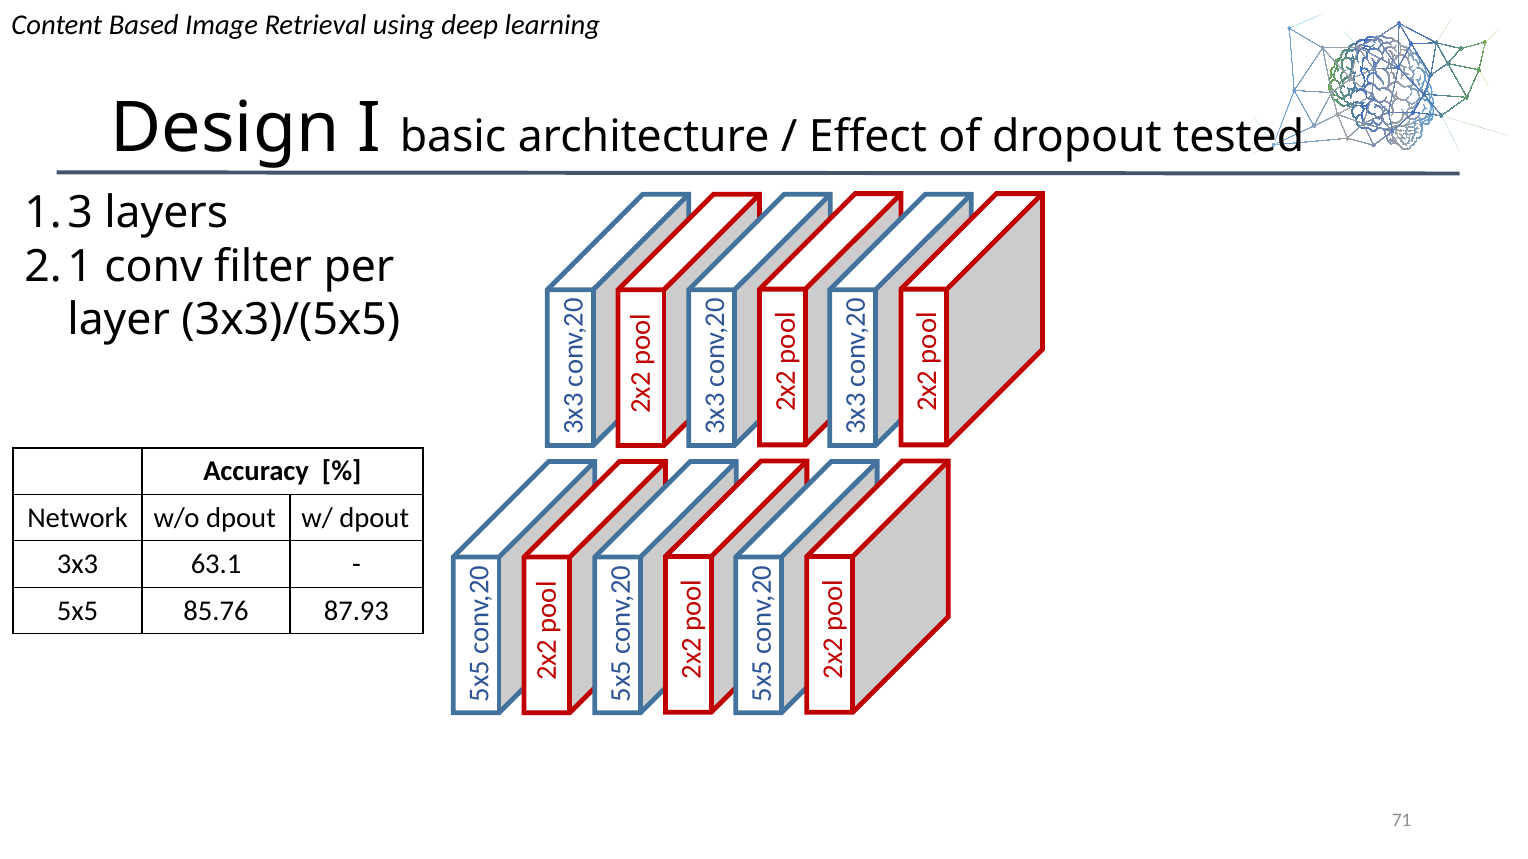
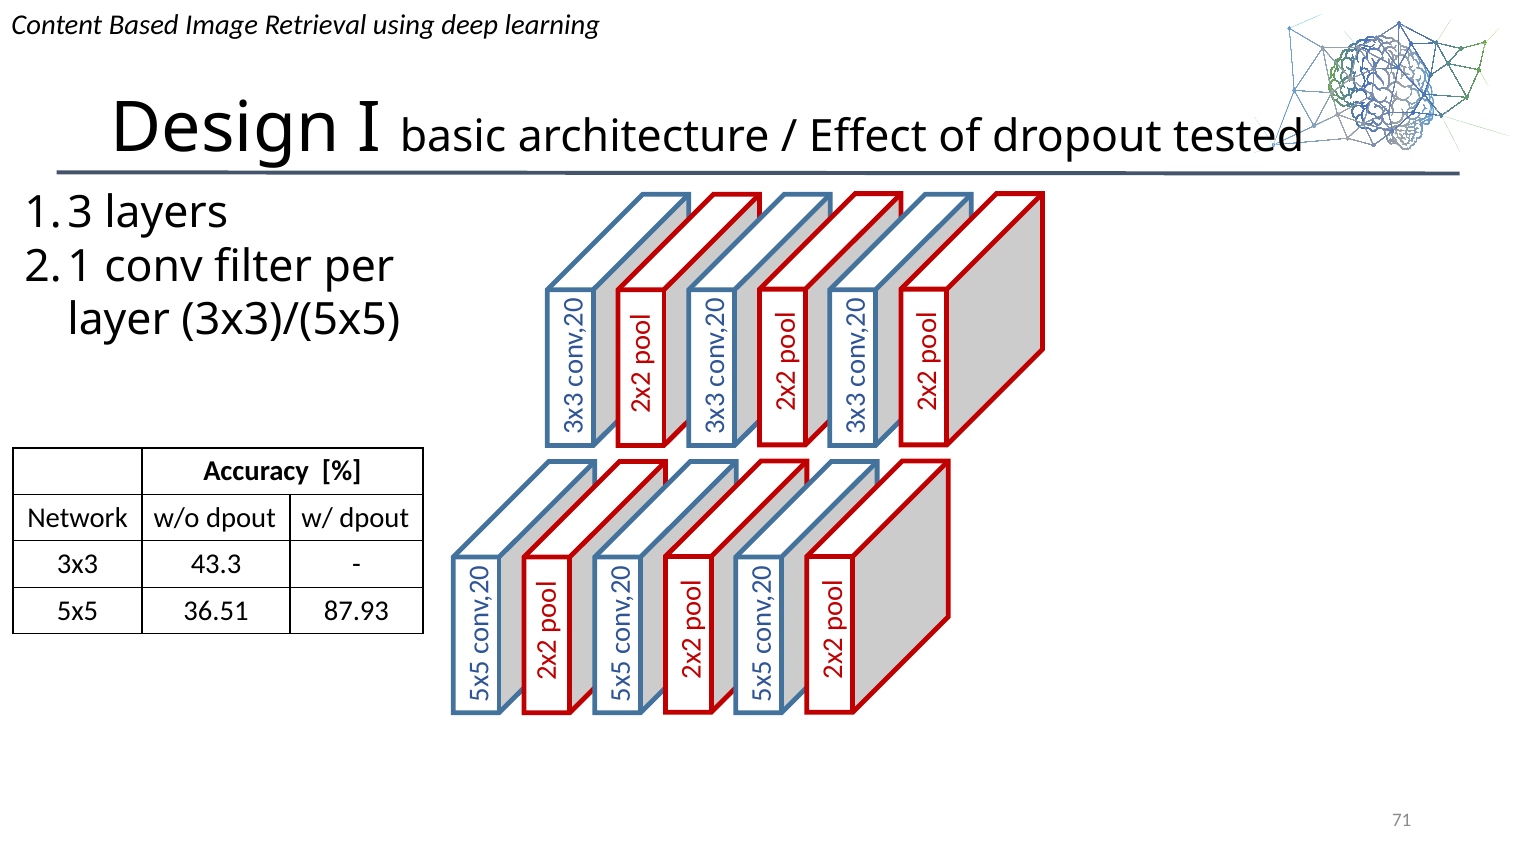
63.1: 63.1 -> 43.3
85.76: 85.76 -> 36.51
